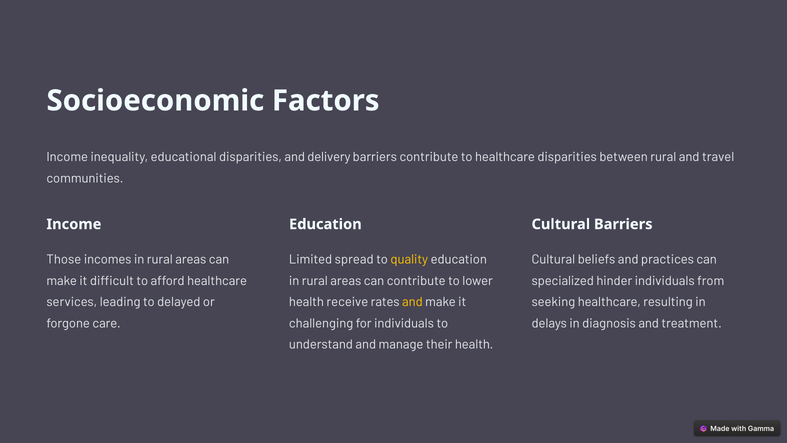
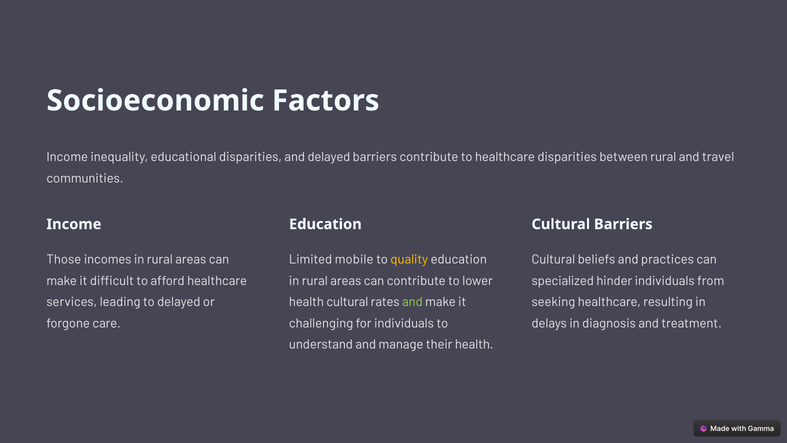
and delivery: delivery -> delayed
spread: spread -> mobile
receive at (347, 302): receive -> cultural
and at (412, 302) colour: yellow -> light green
